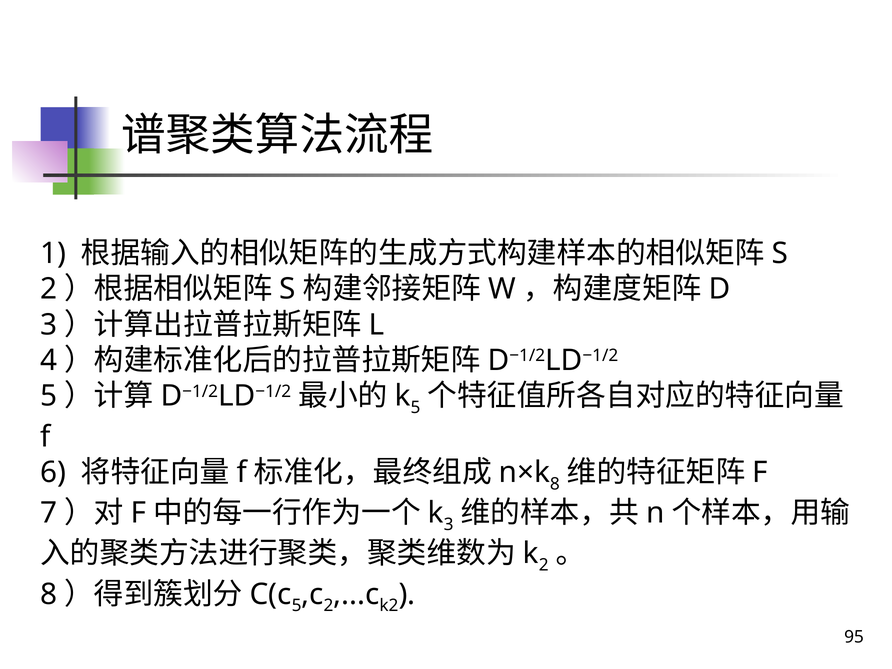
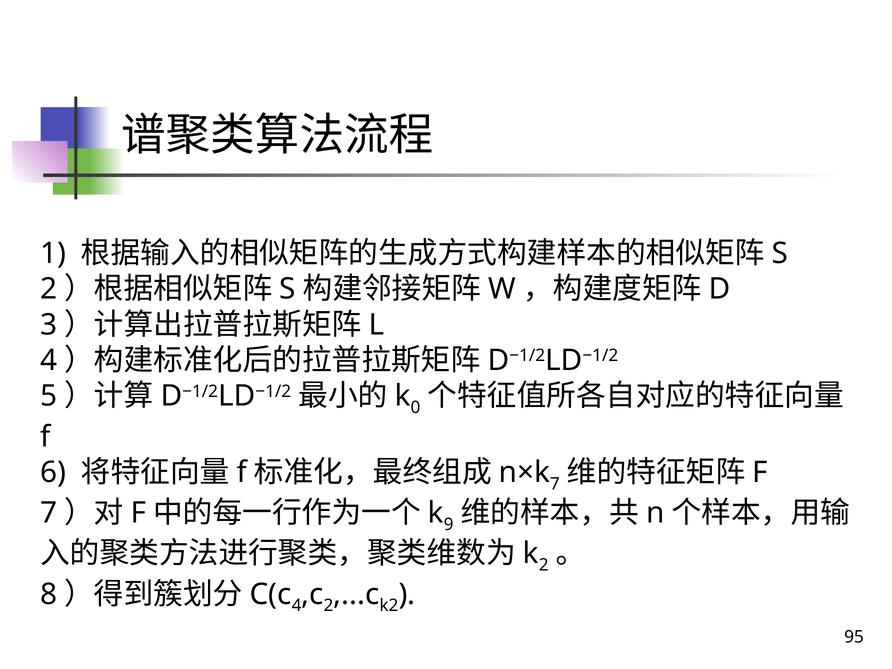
5 at (415, 408): 5 -> 0
8 at (555, 484): 8 -> 7
3 at (449, 525): 3 -> 9
5 at (297, 606): 5 -> 4
